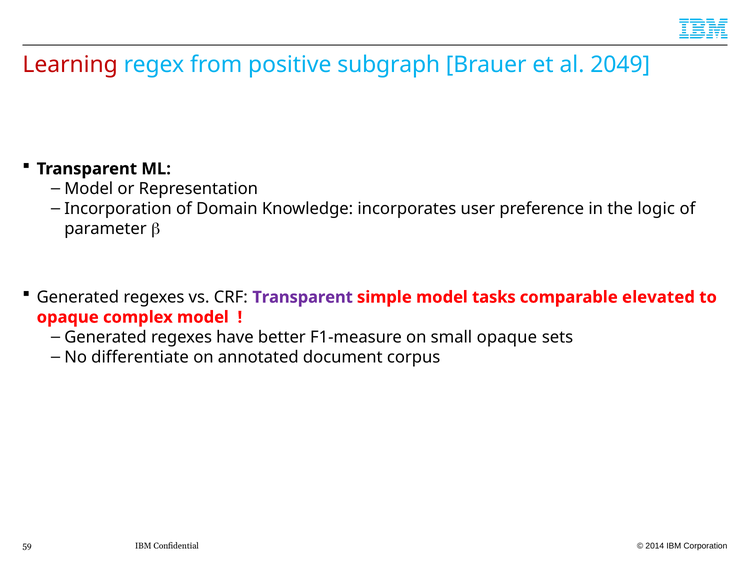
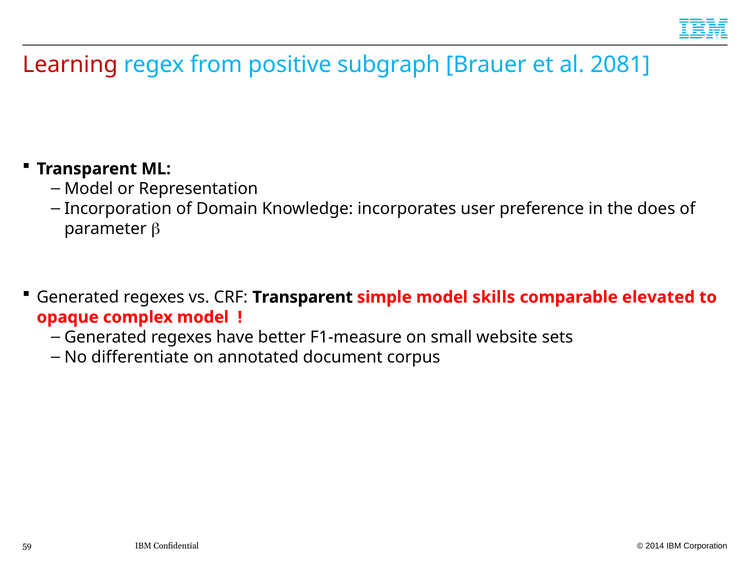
2049: 2049 -> 2081
logic: logic -> does
Transparent at (303, 297) colour: purple -> black
tasks: tasks -> skills
small opaque: opaque -> website
